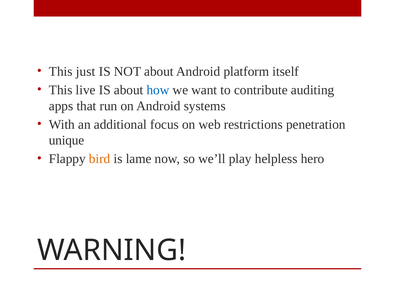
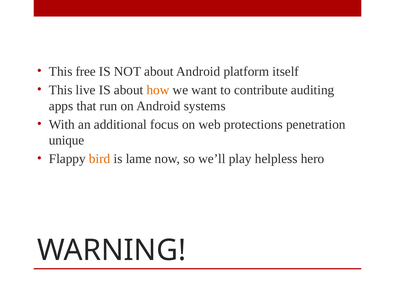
just: just -> free
how colour: blue -> orange
restrictions: restrictions -> protections
